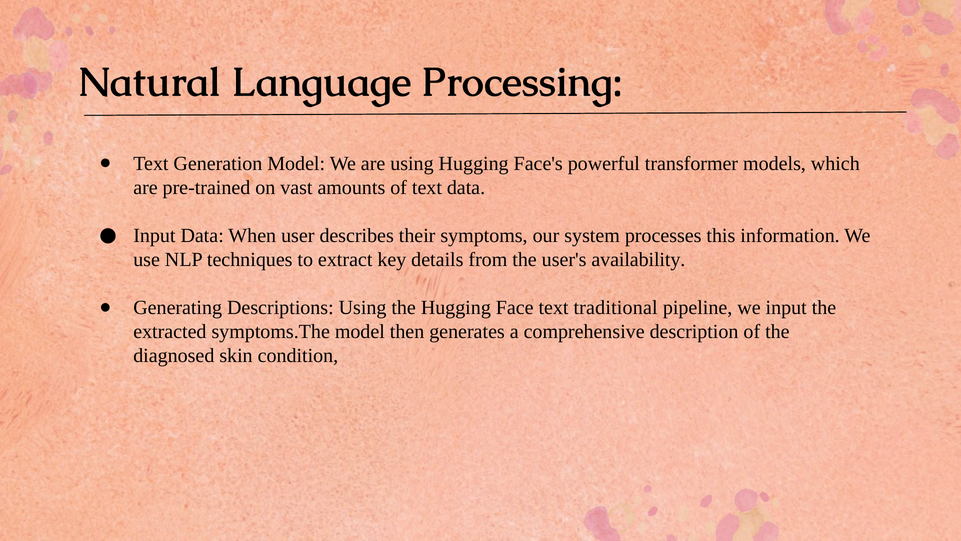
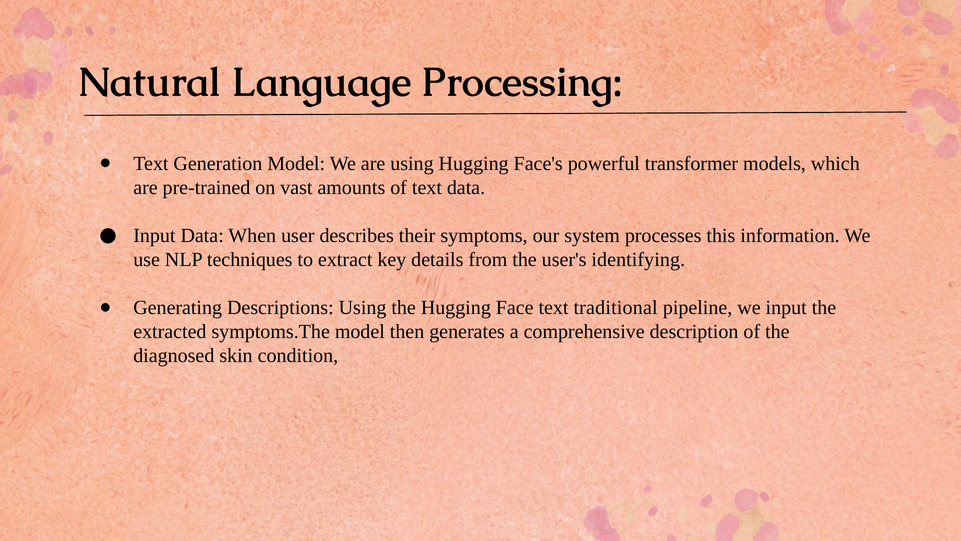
availability: availability -> identifying
